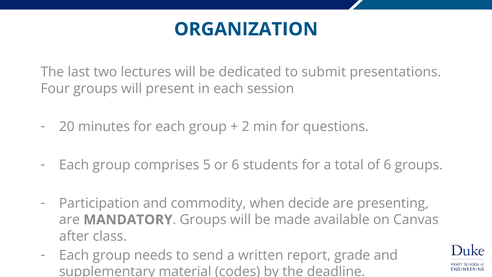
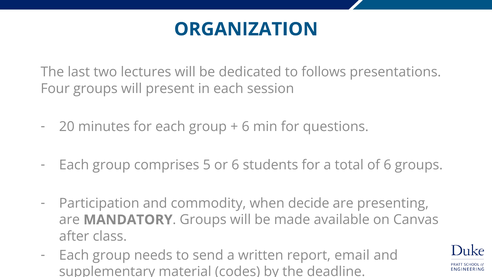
submit: submit -> follows
2 at (246, 127): 2 -> 6
grade: grade -> email
